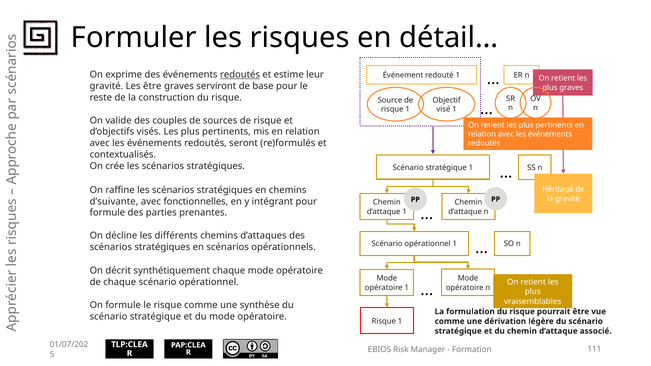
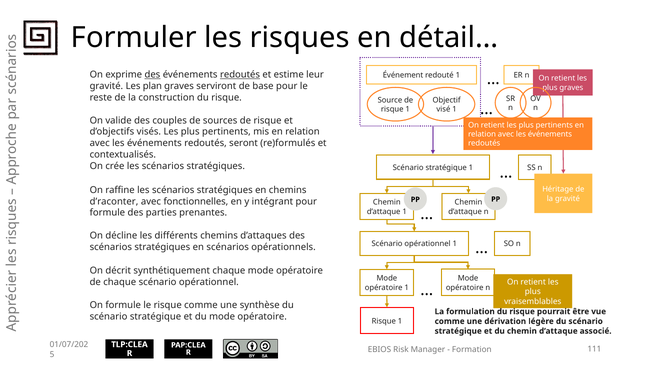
des at (152, 75) underline: none -> present
Les être: être -> plan
d’suivante: d’suivante -> d’raconter
